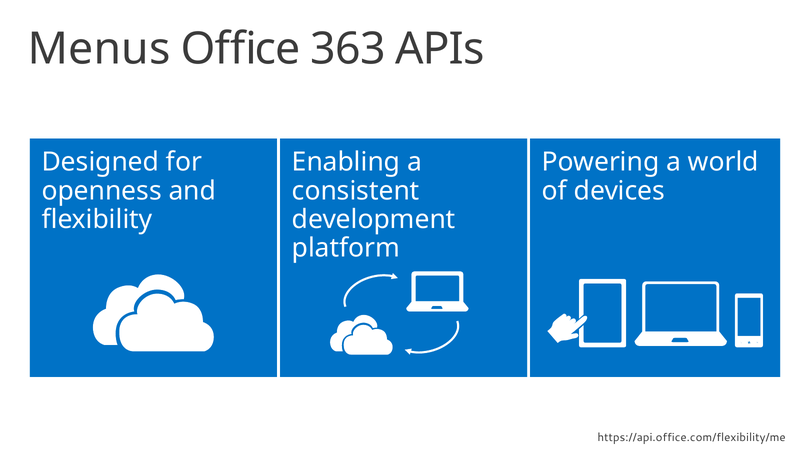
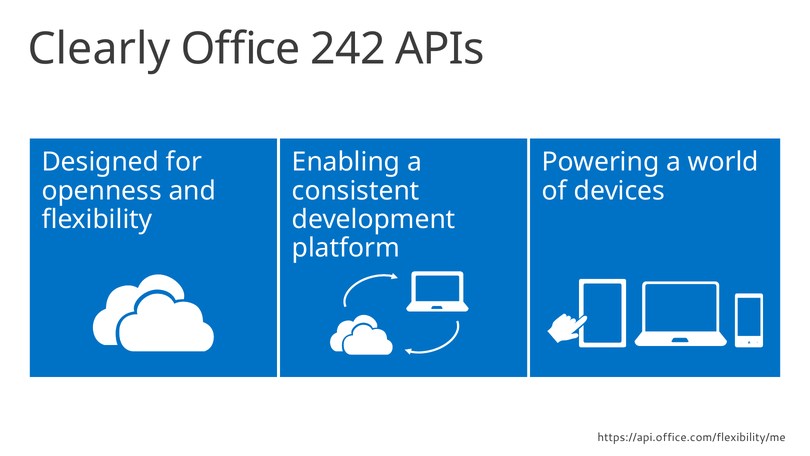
Menus: Menus -> Clearly
363: 363 -> 242
